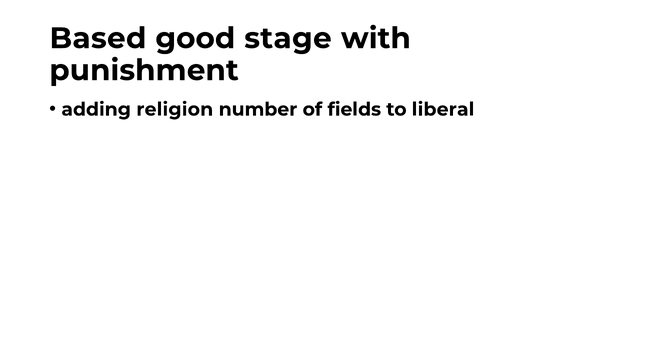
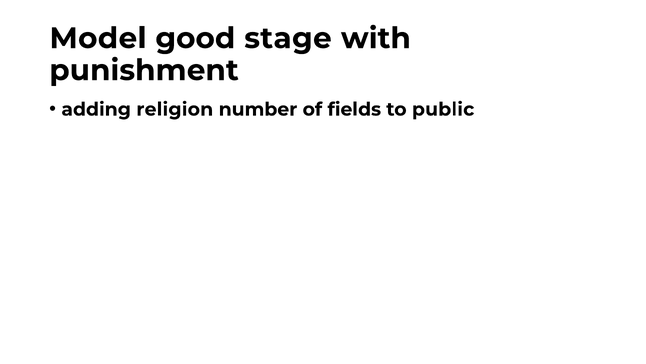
Based: Based -> Model
liberal: liberal -> public
